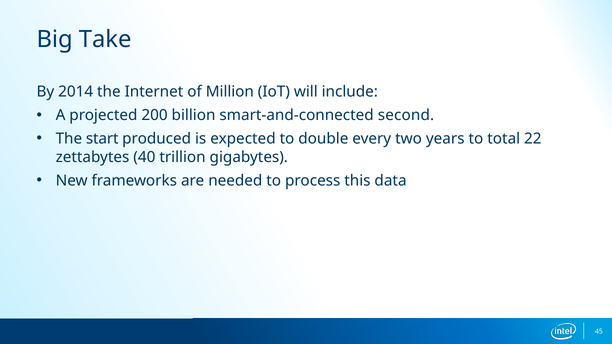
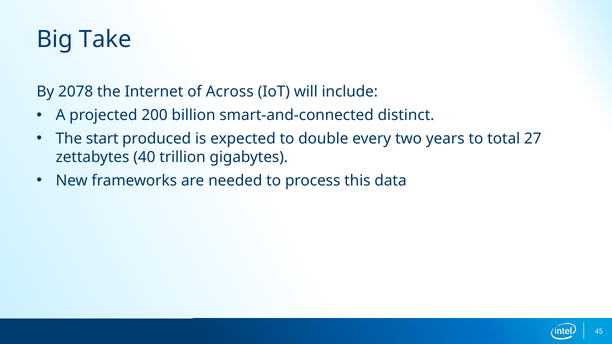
2014: 2014 -> 2078
Million: Million -> Across
second: second -> distinct
22: 22 -> 27
